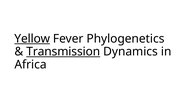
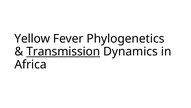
Yellow underline: present -> none
